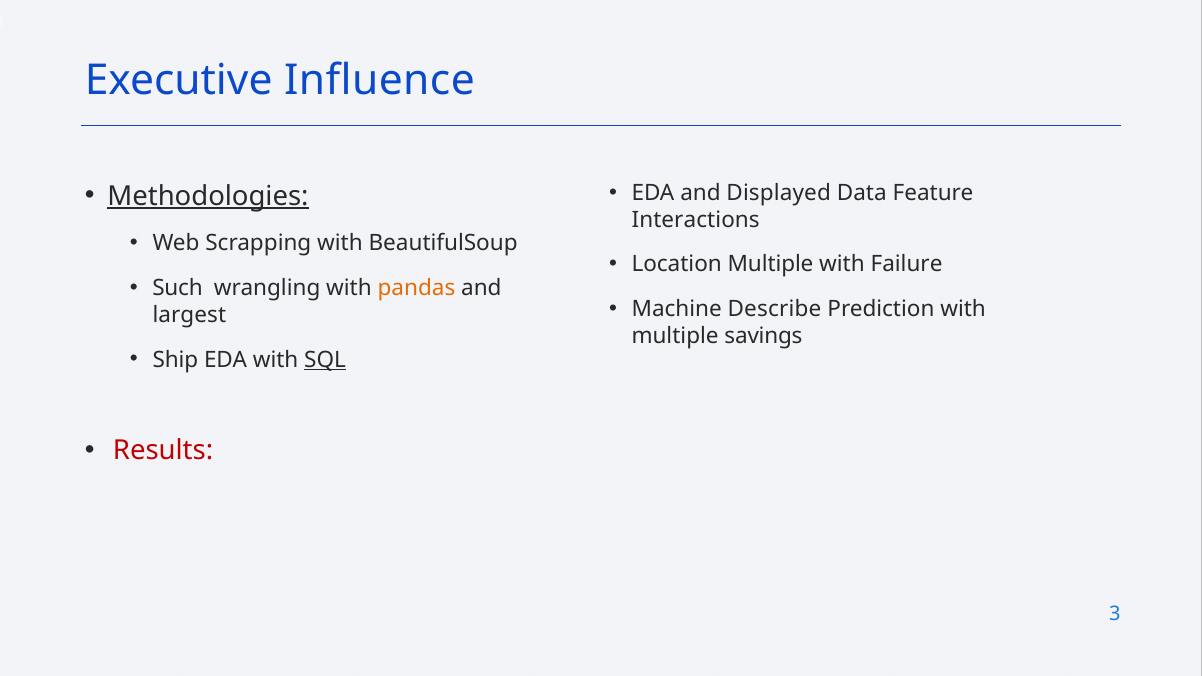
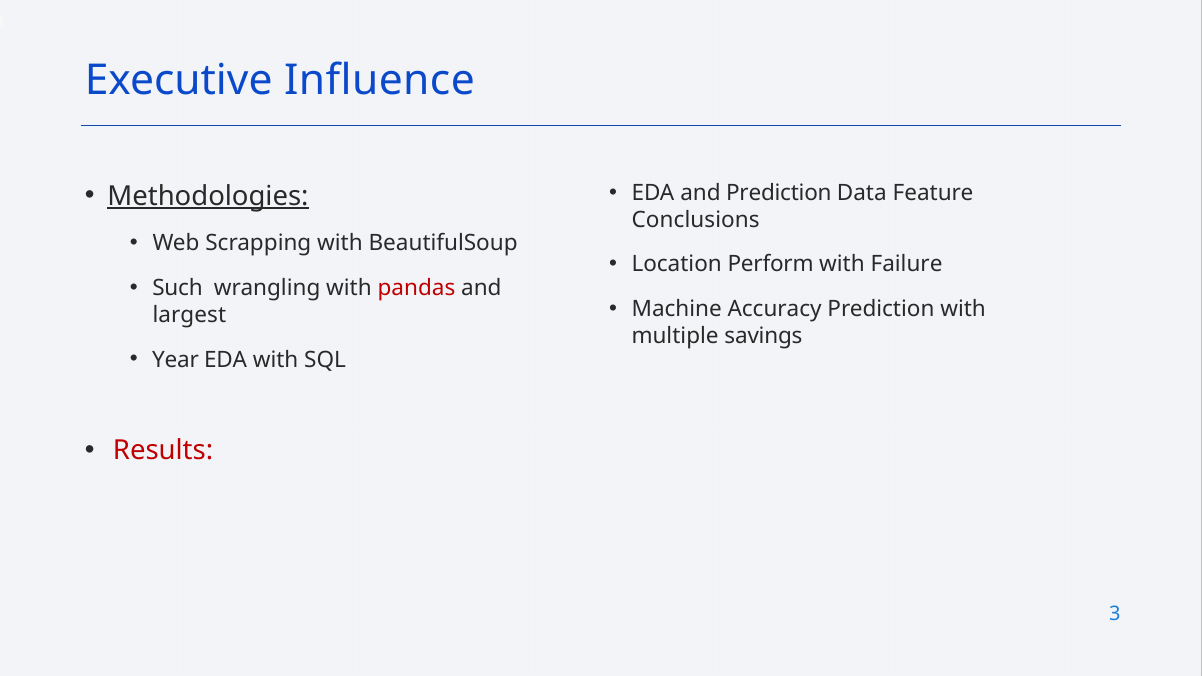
and Displayed: Displayed -> Prediction
Interactions: Interactions -> Conclusions
Location Multiple: Multiple -> Perform
pandas colour: orange -> red
Describe: Describe -> Accuracy
Ship: Ship -> Year
SQL underline: present -> none
